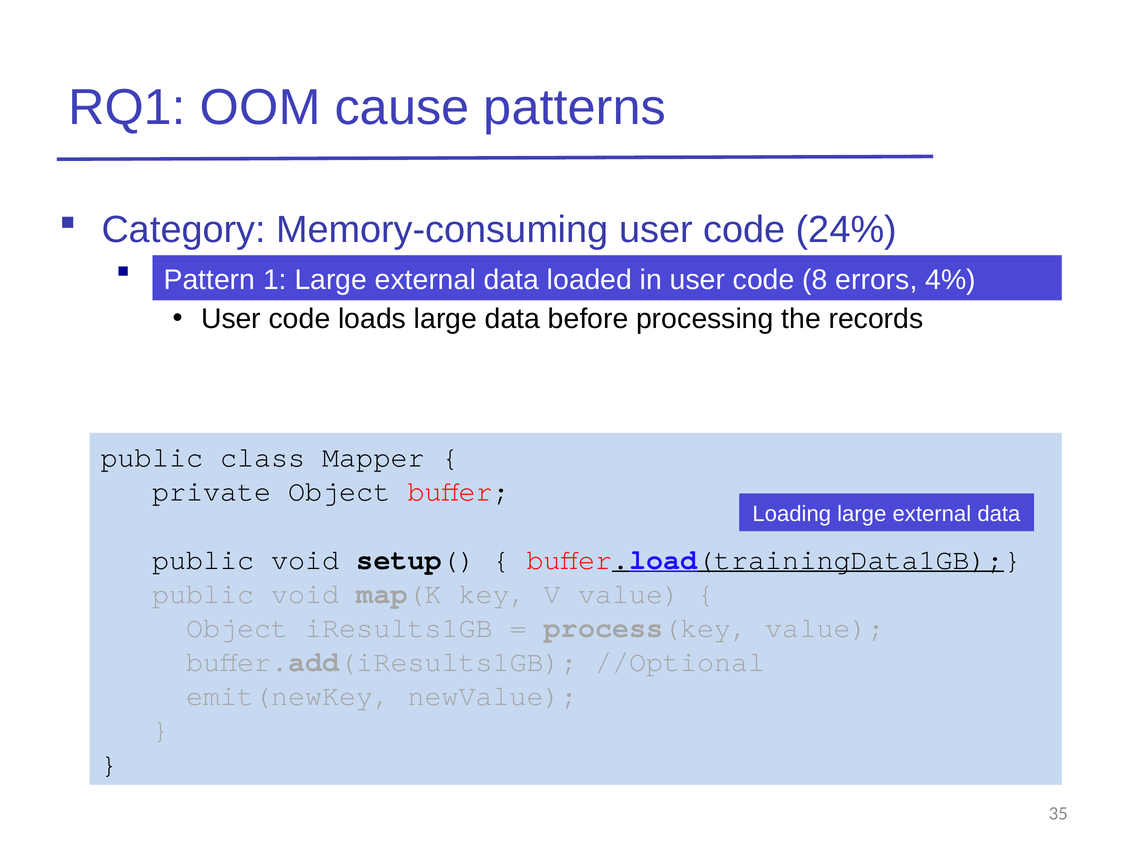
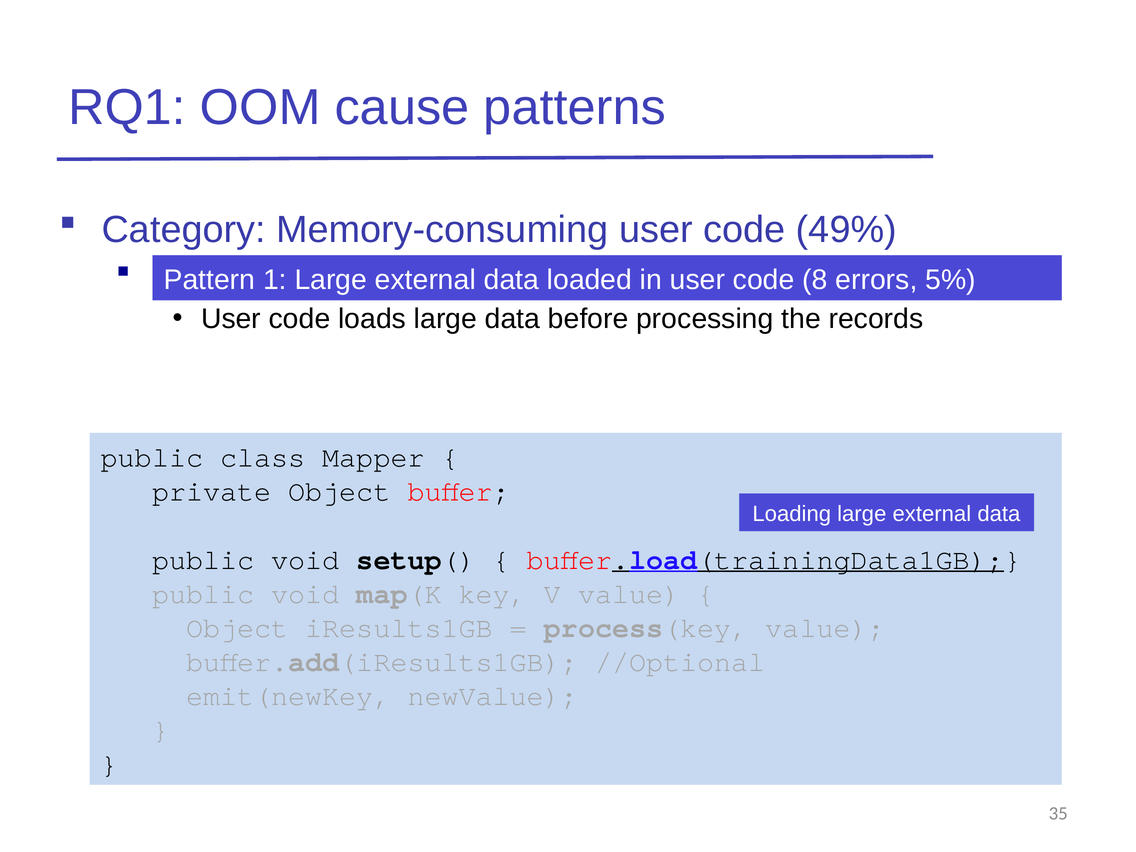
24%: 24% -> 49%
4%: 4% -> 5%
